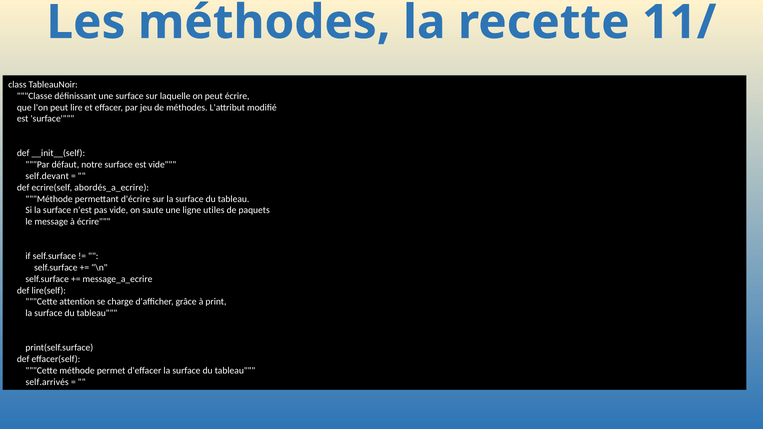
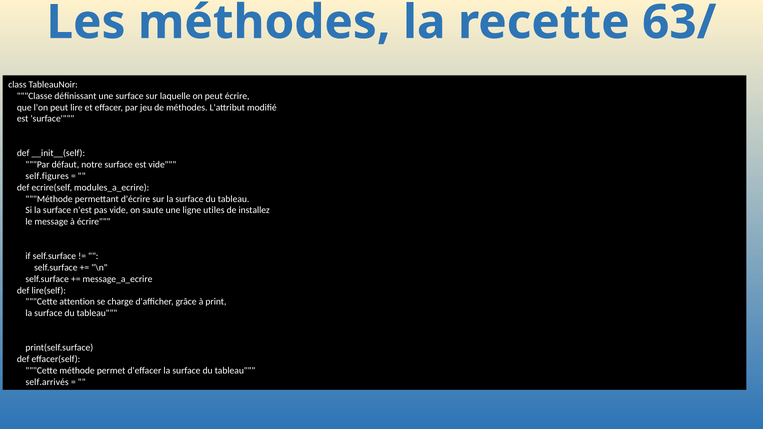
11/: 11/ -> 63/
self.devant: self.devant -> self.figures
abordés_a_ecrire: abordés_a_ecrire -> modules_a_ecrire
paquets: paquets -> installez
